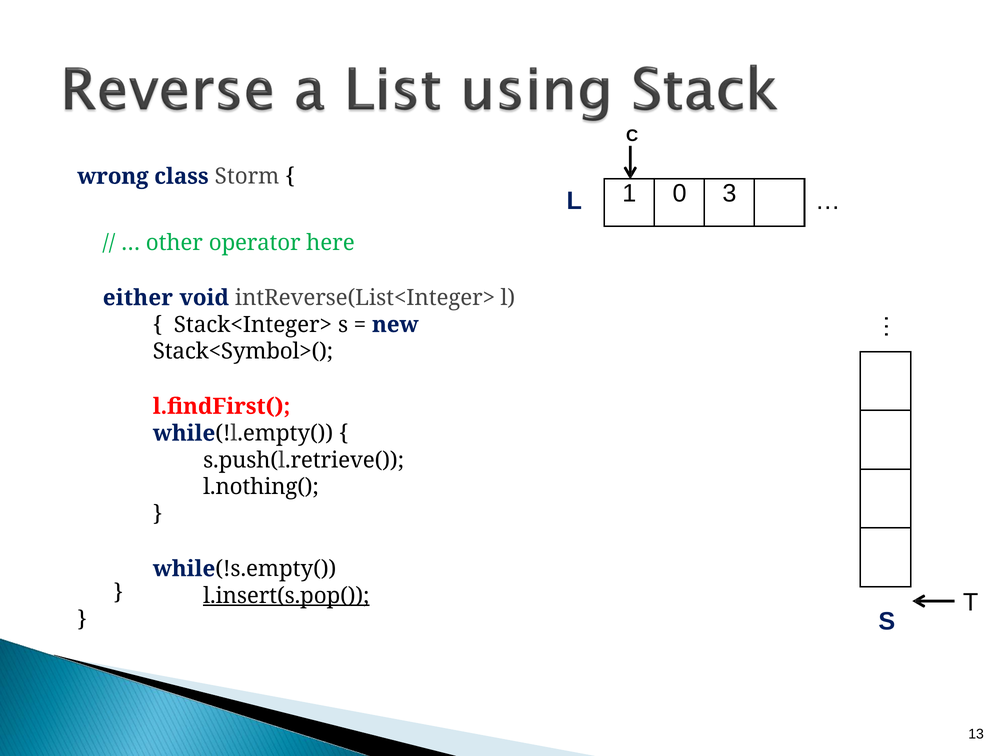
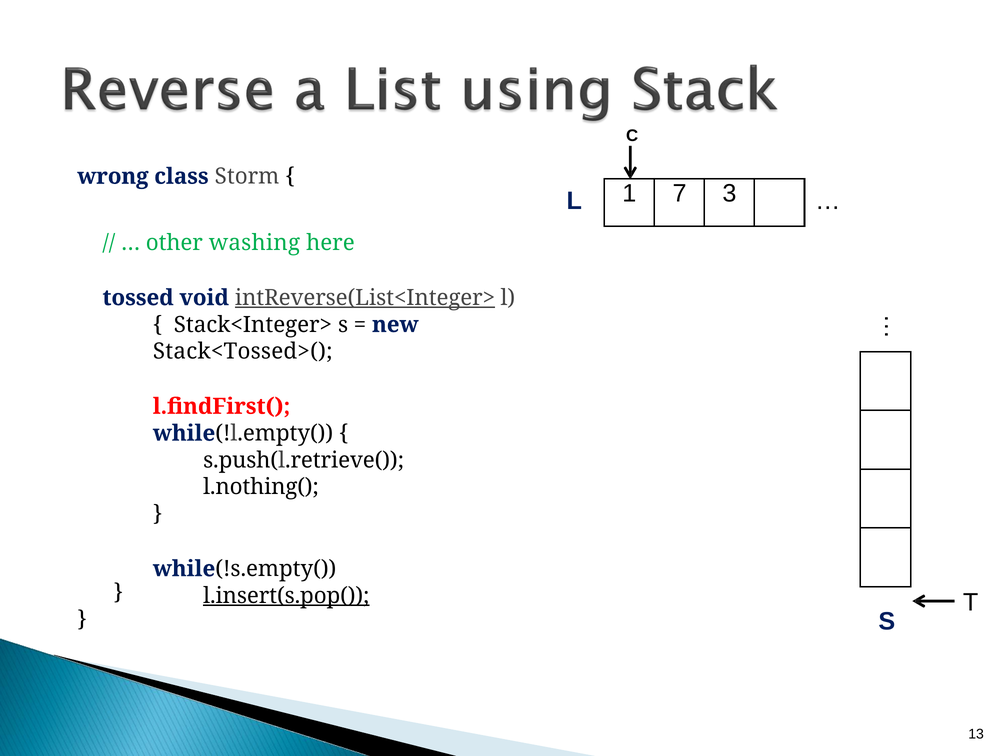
0: 0 -> 7
operator: operator -> washing
either: either -> tossed
intReverse(List<Integer> underline: none -> present
Stack<Symbol>(: Stack<Symbol>( -> Stack<Tossed>(
